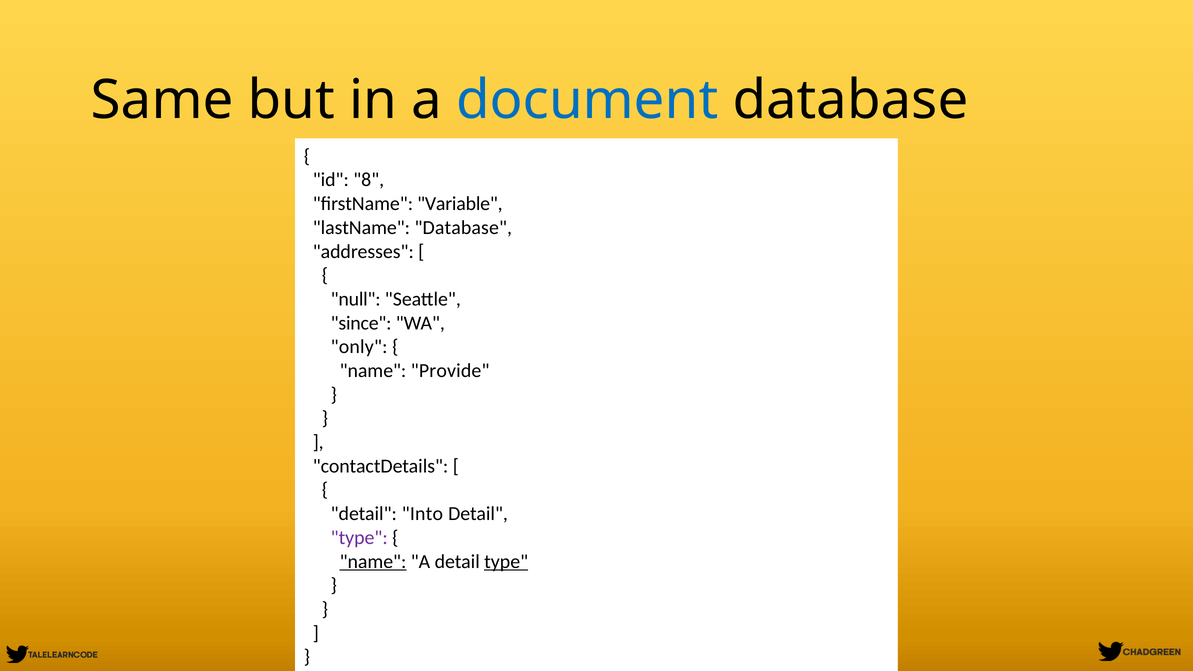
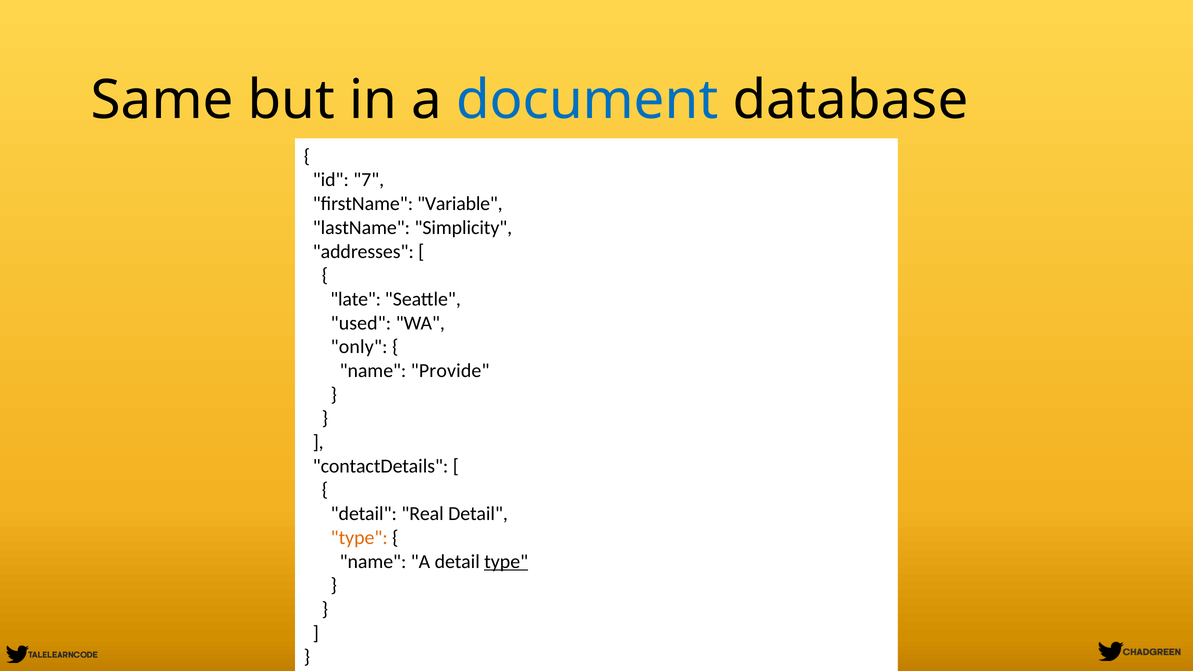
8: 8 -> 7
lastName Database: Database -> Simplicity
null: null -> late
since: since -> used
Into: Into -> Real
type at (359, 538) colour: purple -> orange
name at (373, 561) underline: present -> none
